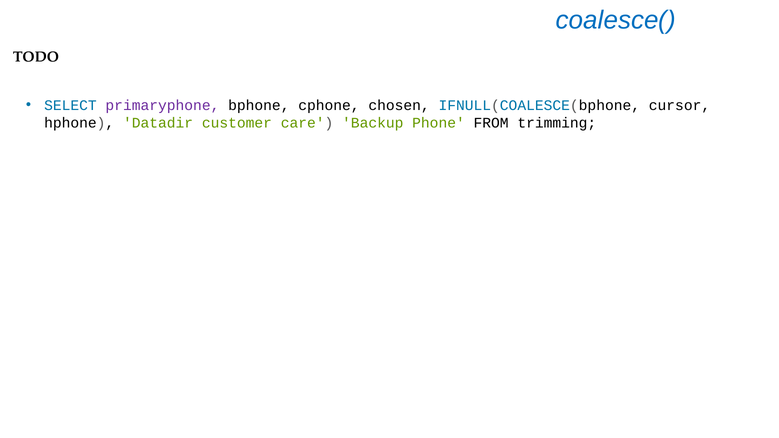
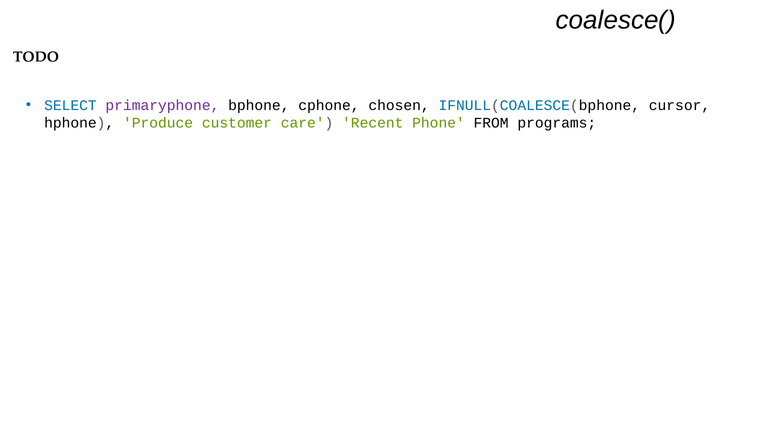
coalesce( colour: blue -> black
Datadir: Datadir -> Produce
Backup: Backup -> Recent
trimming: trimming -> programs
